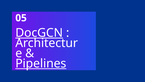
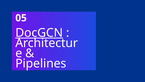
Pipelines underline: present -> none
